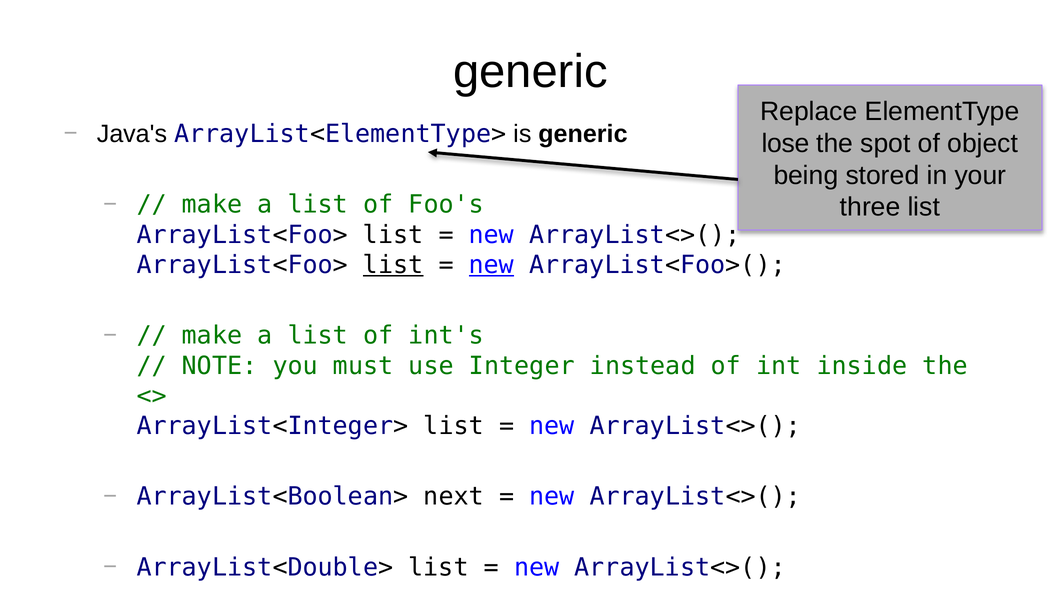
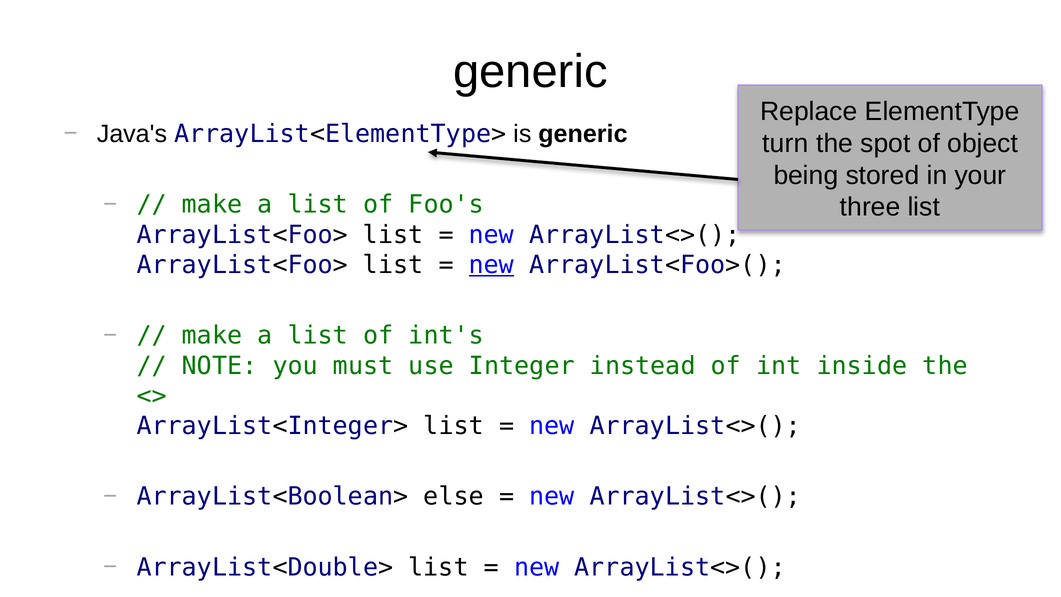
lose: lose -> turn
list at (393, 265) underline: present -> none
next: next -> else
